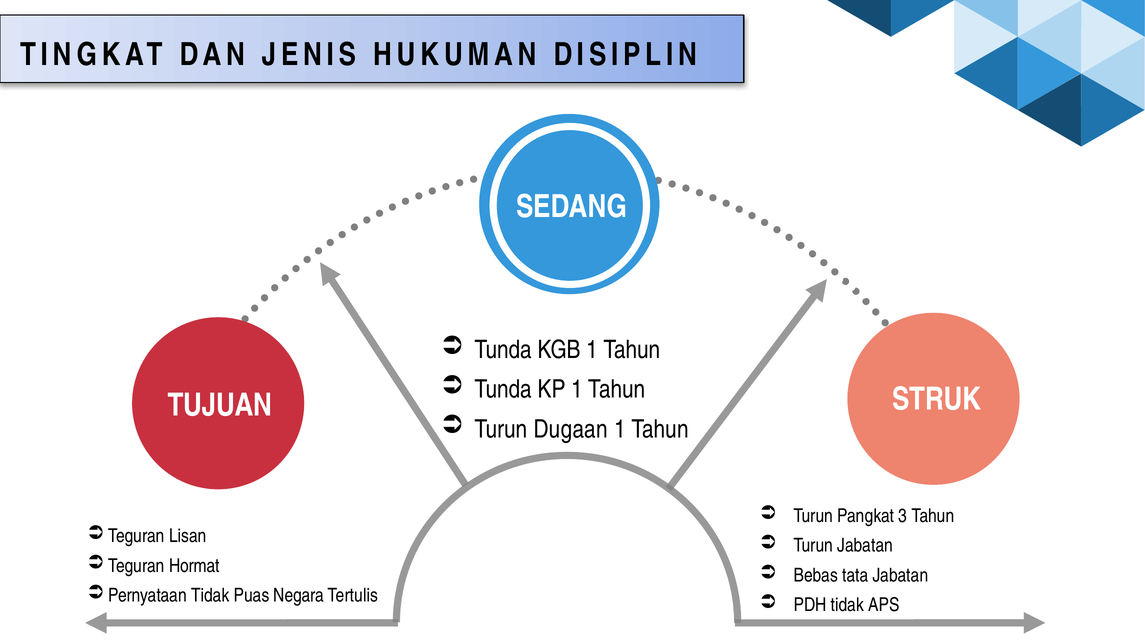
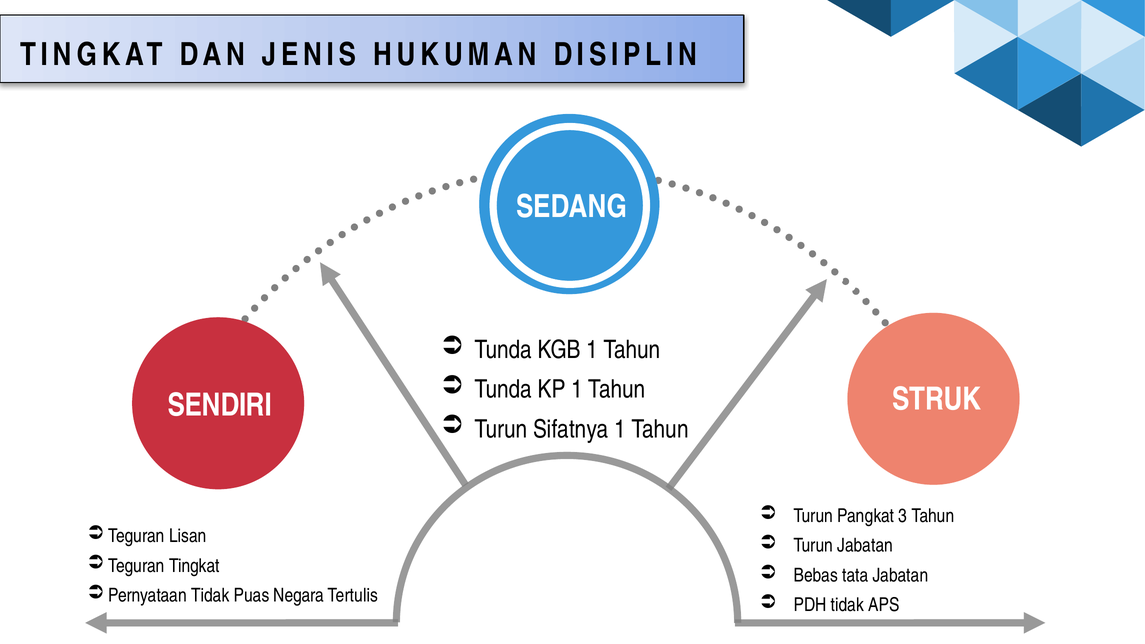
TUJUAN: TUJUAN -> SENDIRI
Dugaan: Dugaan -> Sifatnya
Teguran Hormat: Hormat -> Tingkat
